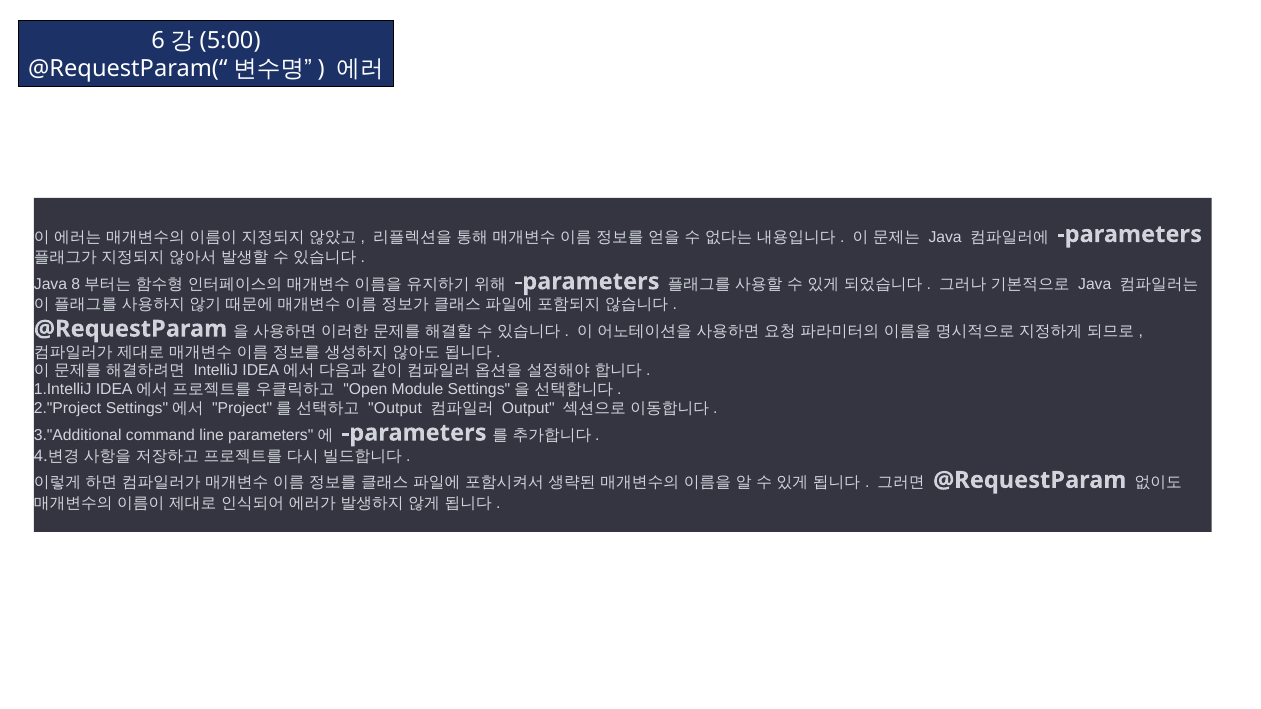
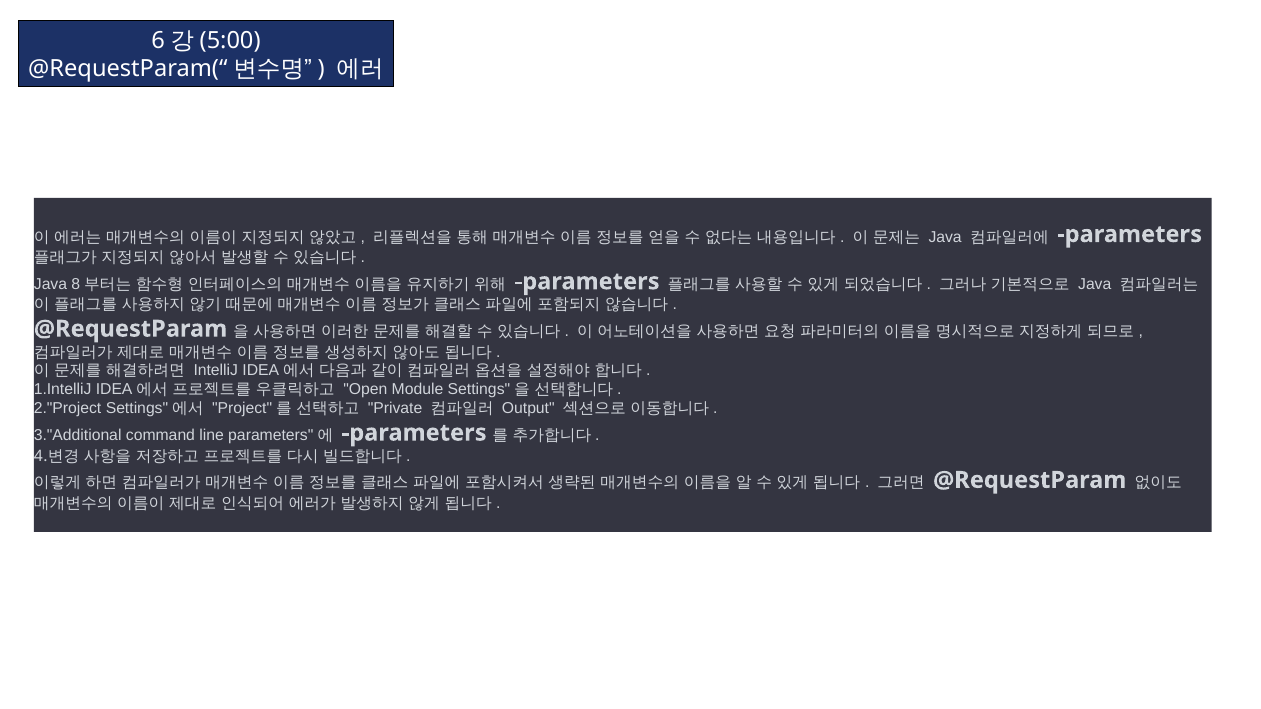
Output at (395, 409): Output -> Private
